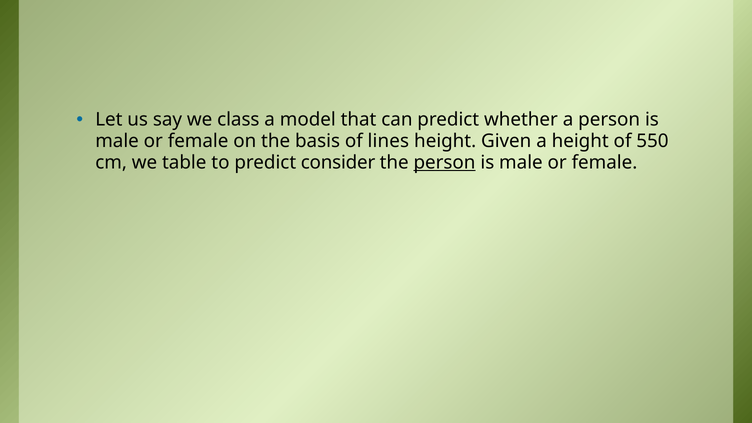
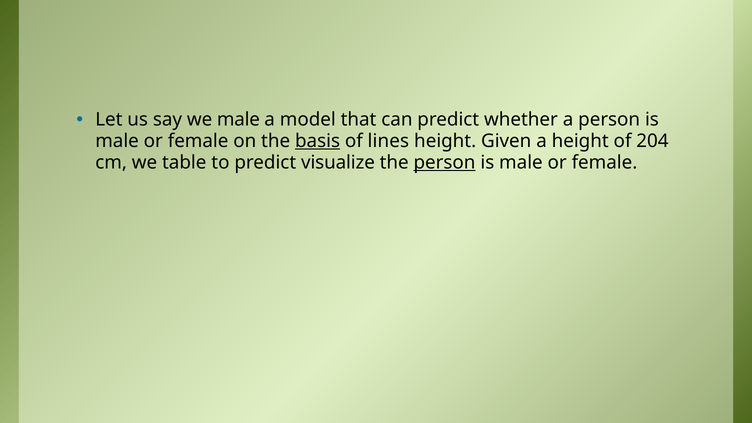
we class: class -> male
basis underline: none -> present
550: 550 -> 204
consider: consider -> visualize
